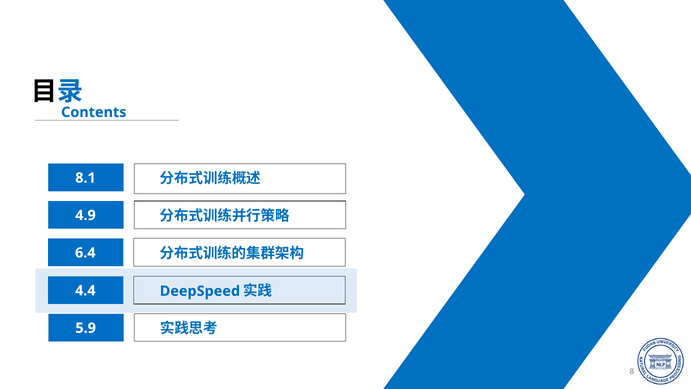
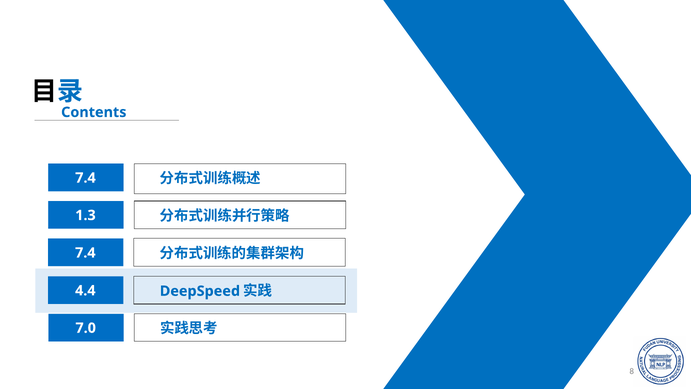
8.1 at (85, 178): 8.1 -> 7.4
4.9: 4.9 -> 1.3
6.4 at (85, 253): 6.4 -> 7.4
5.9: 5.9 -> 7.0
